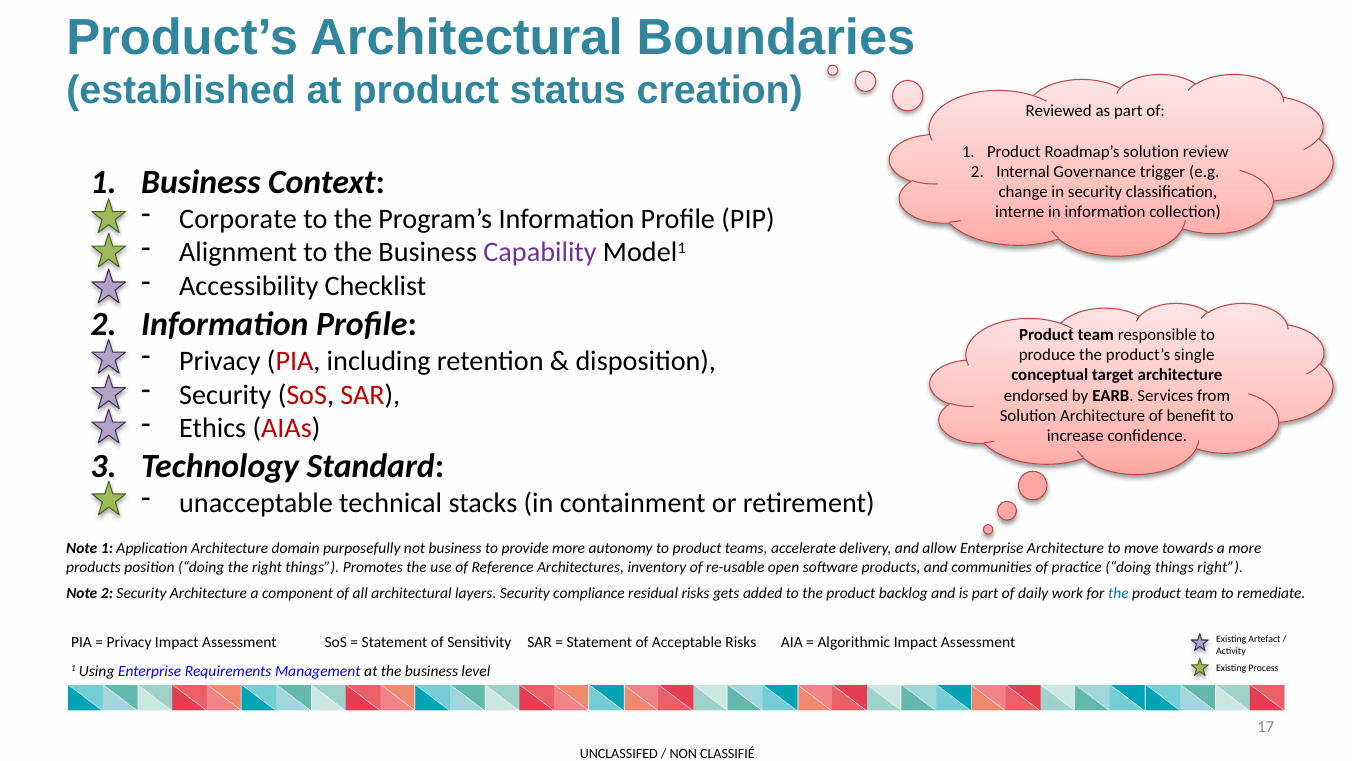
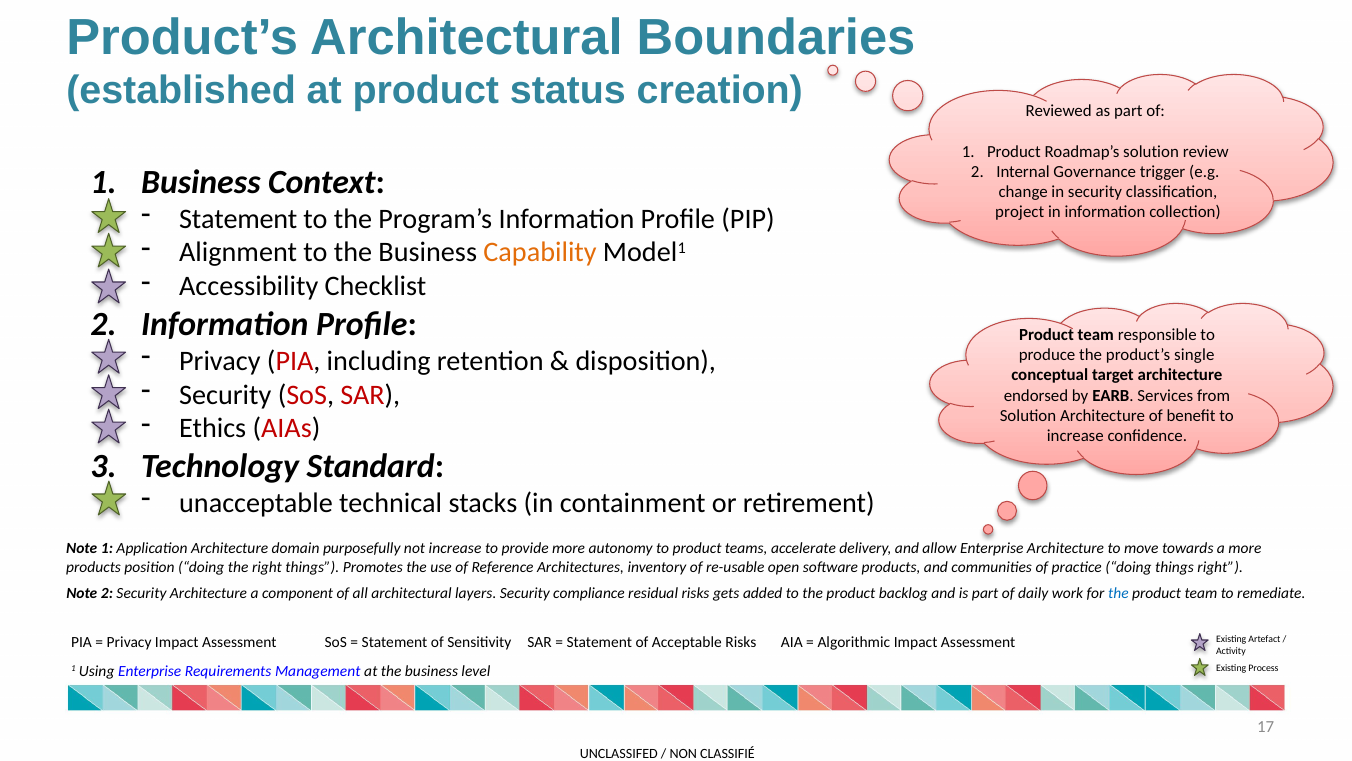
Corporate at (238, 219): Corporate -> Statement
interne: interne -> project
Capability colour: purple -> orange
not business: business -> increase
